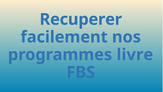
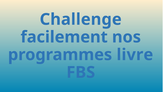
Recuperer: Recuperer -> Challenge
